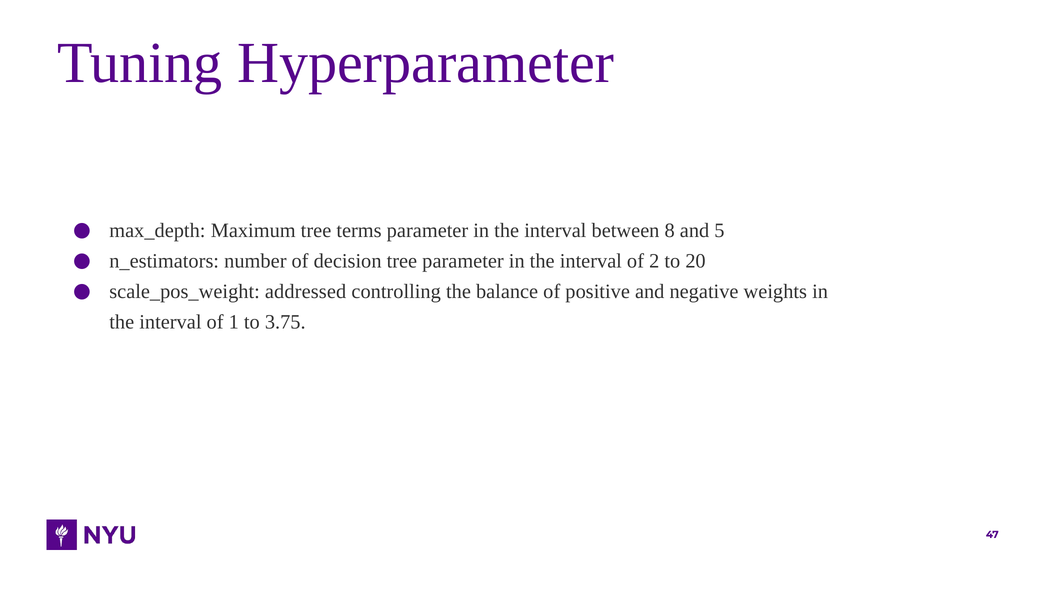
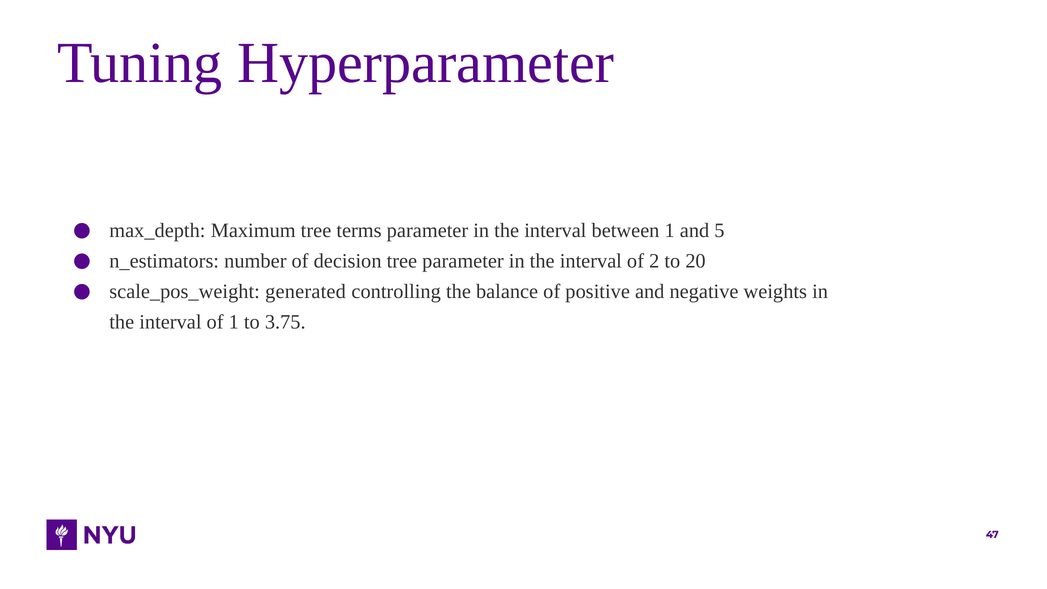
between 8: 8 -> 1
addressed: addressed -> generated
